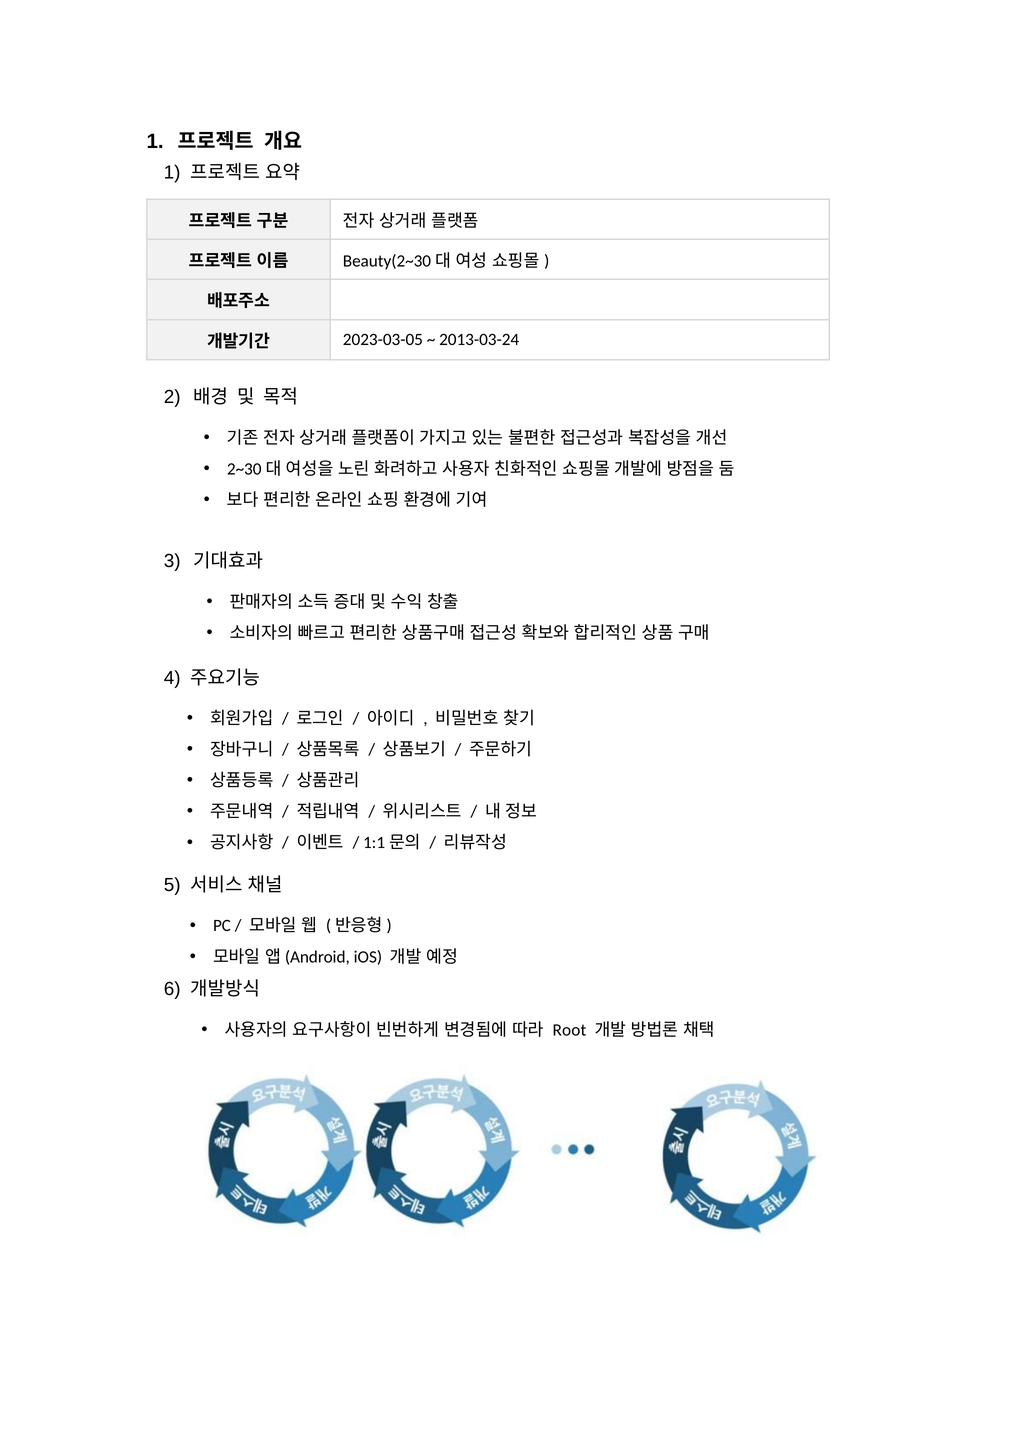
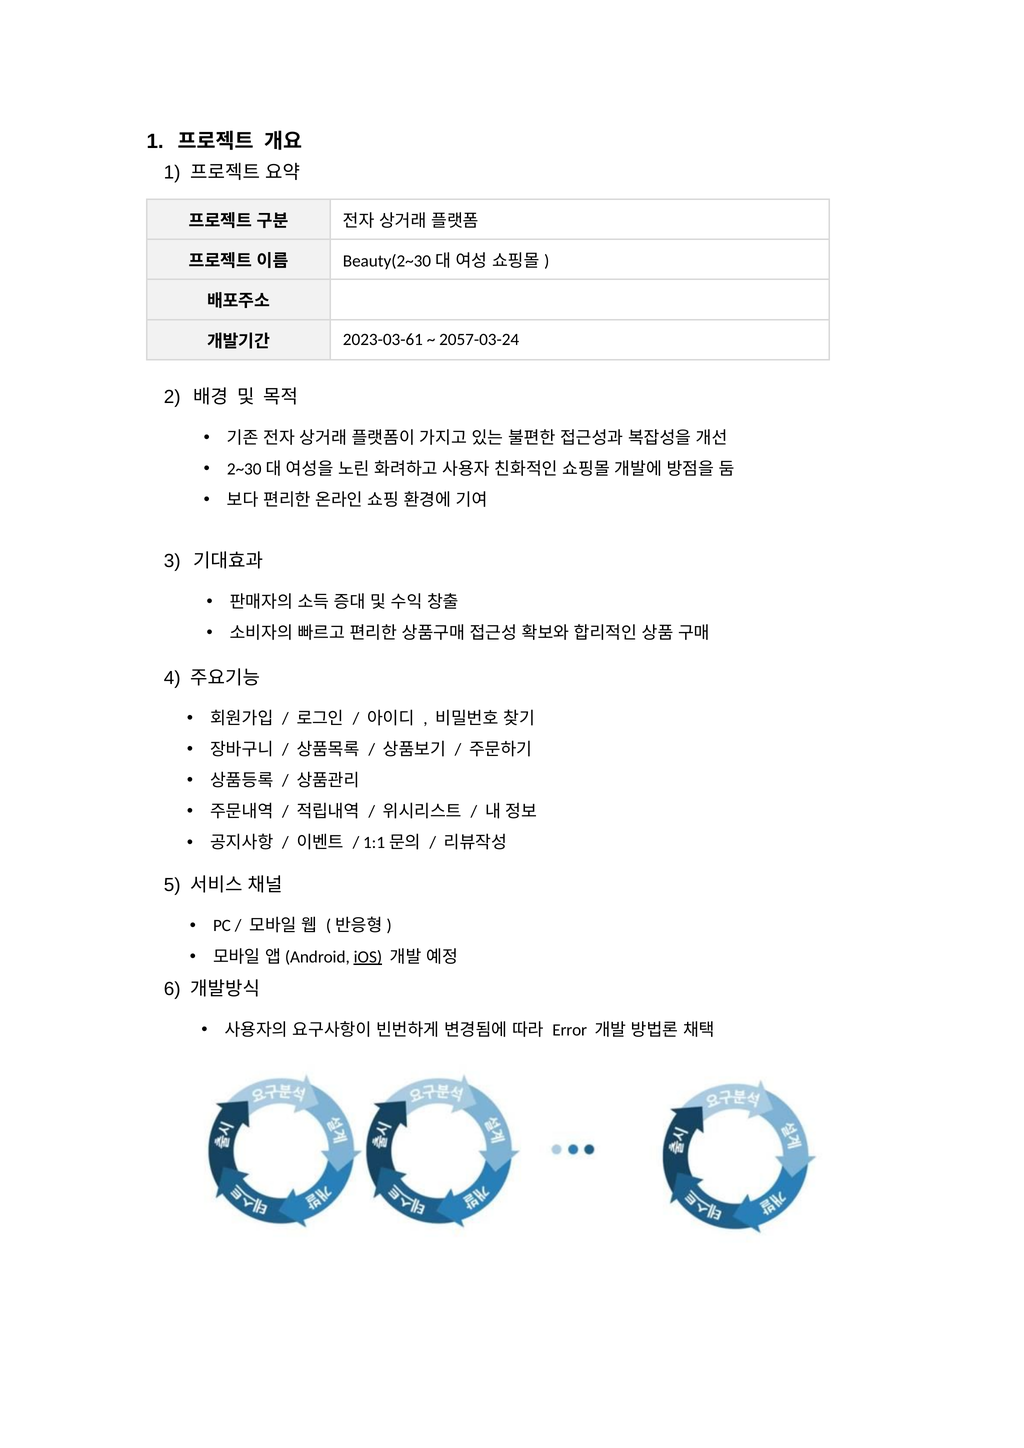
2023-03-05: 2023-03-05 -> 2023-03-61
2013-03-24: 2013-03-24 -> 2057-03-24
iOS underline: none -> present
Root: Root -> Error
